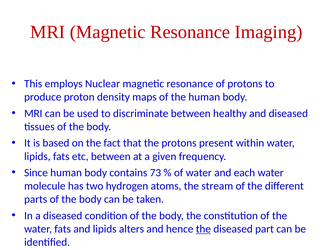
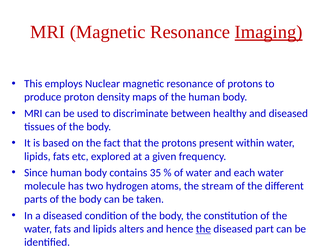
Imaging underline: none -> present
etc between: between -> explored
73: 73 -> 35
